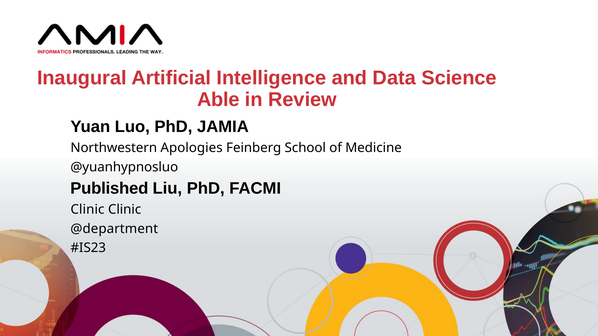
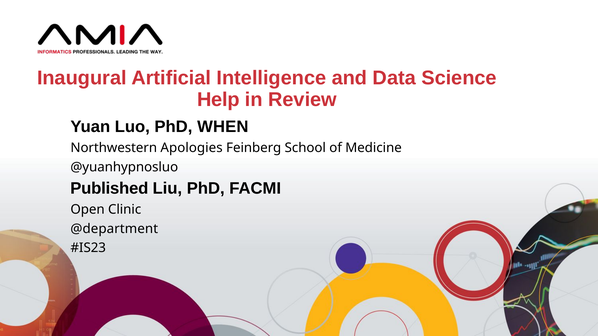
Able: Able -> Help
JAMIA: JAMIA -> WHEN
Clinic at (87, 210): Clinic -> Open
